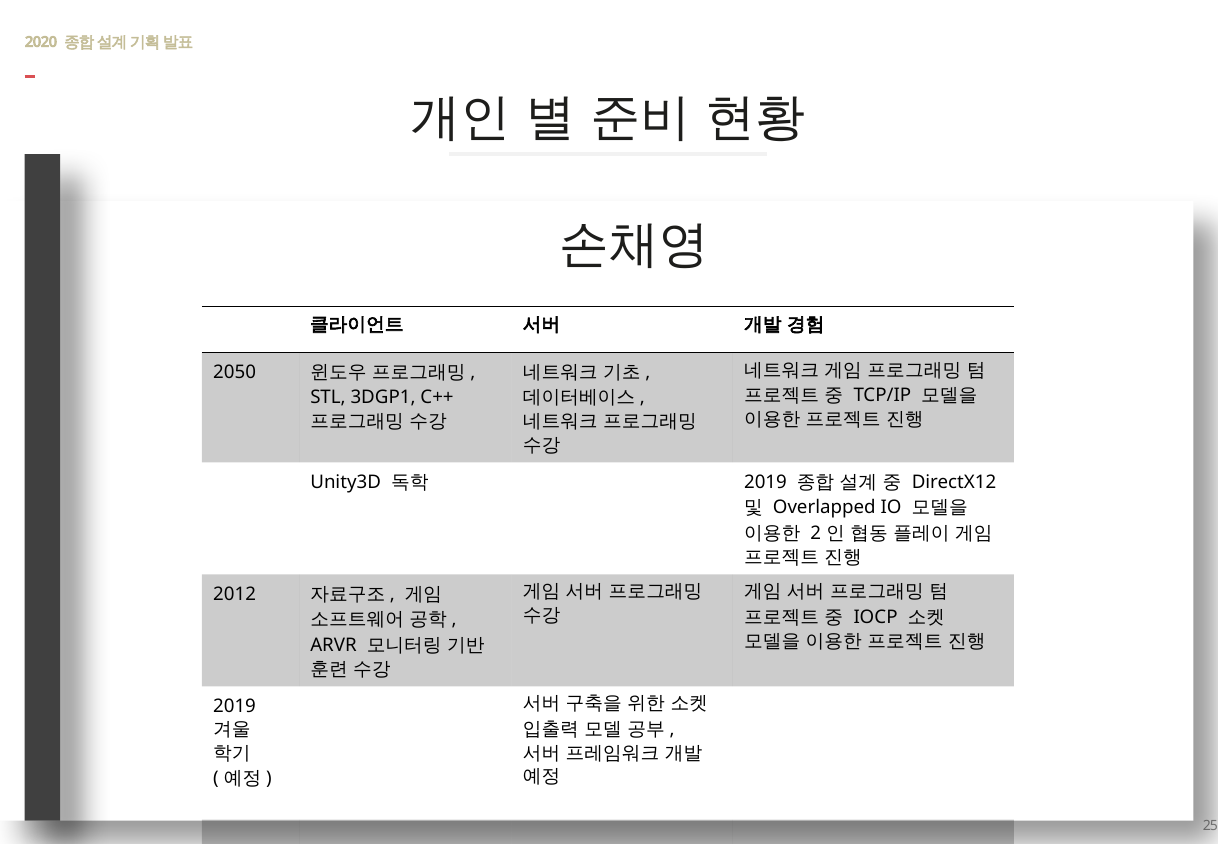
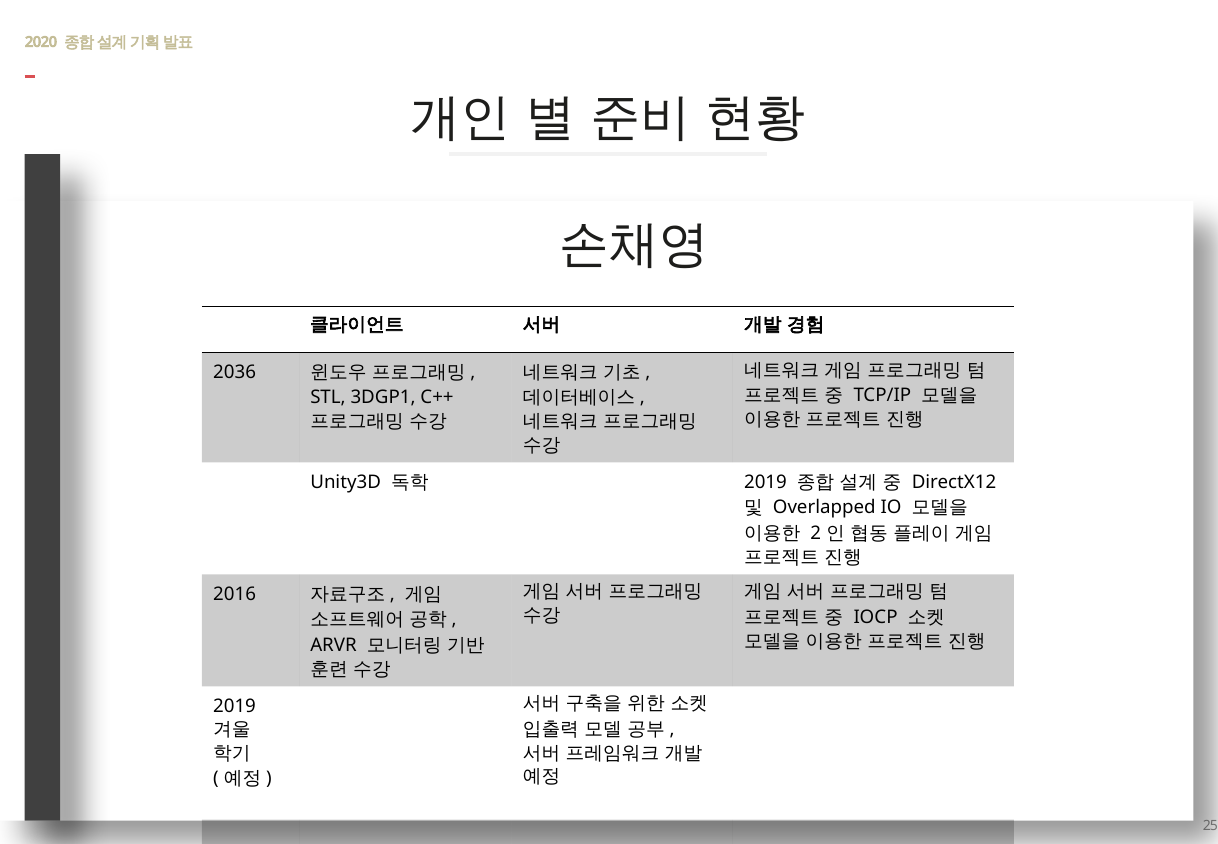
2050: 2050 -> 2036
2012: 2012 -> 2016
